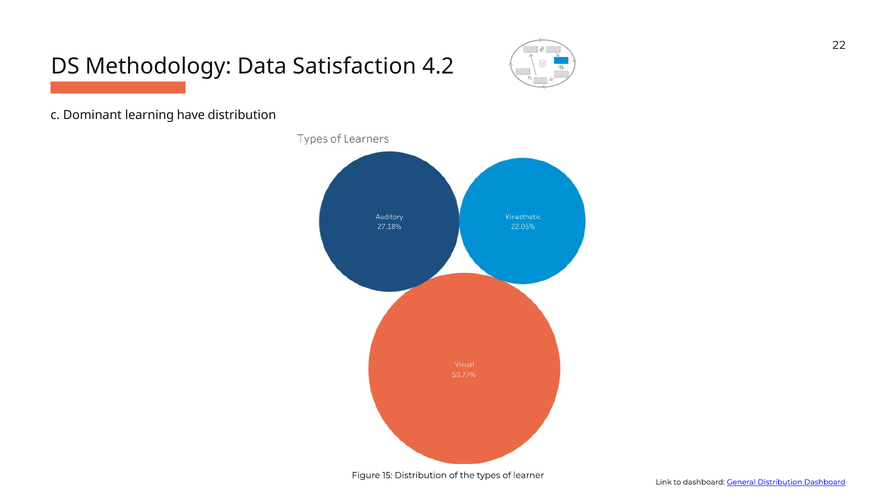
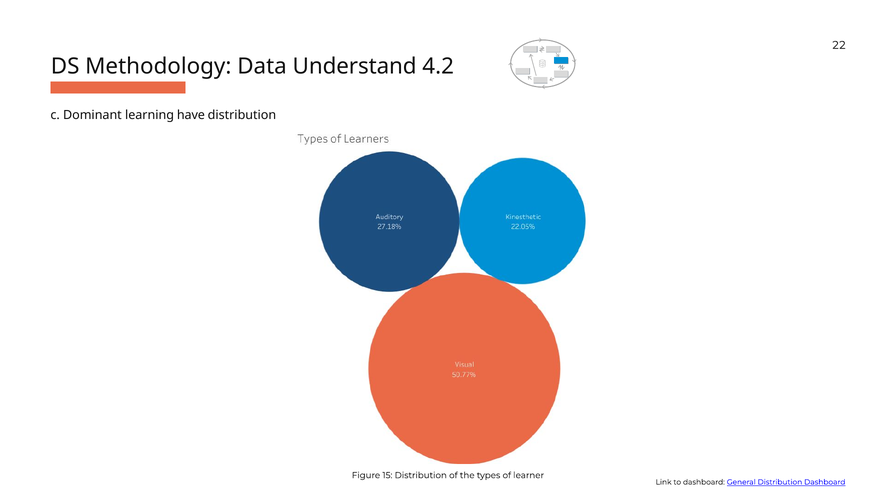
Satisfaction: Satisfaction -> Understand
